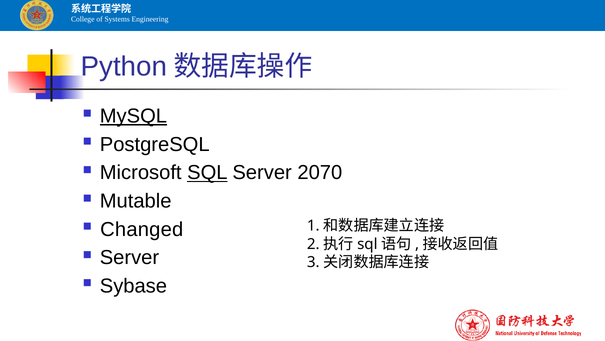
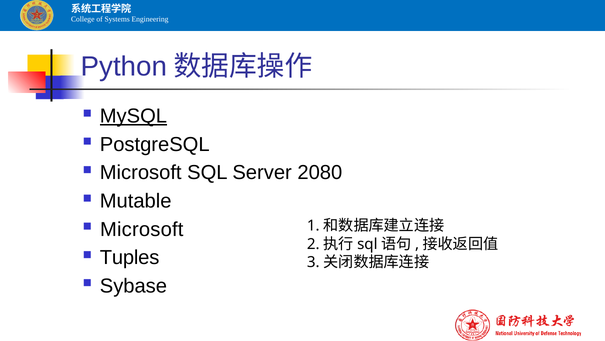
SQL at (207, 172) underline: present -> none
2070: 2070 -> 2080
Changed at (142, 229): Changed -> Microsoft
Server at (129, 257): Server -> Tuples
